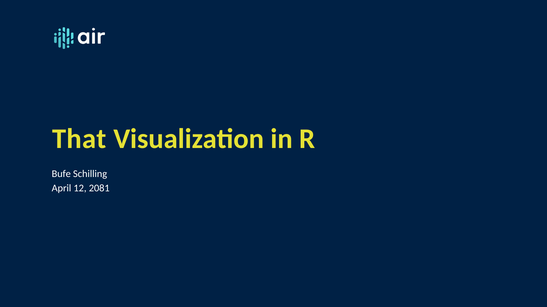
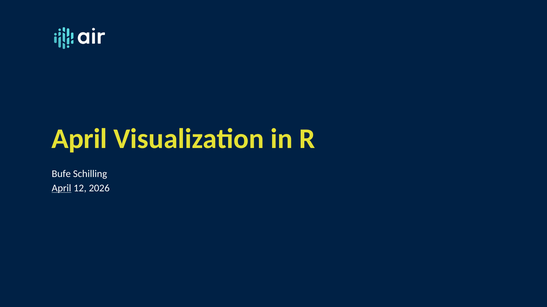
That at (79, 139): That -> April
April at (61, 189) underline: none -> present
2081: 2081 -> 2026
